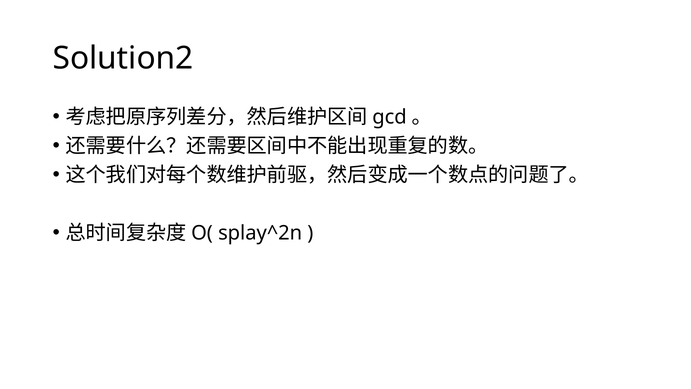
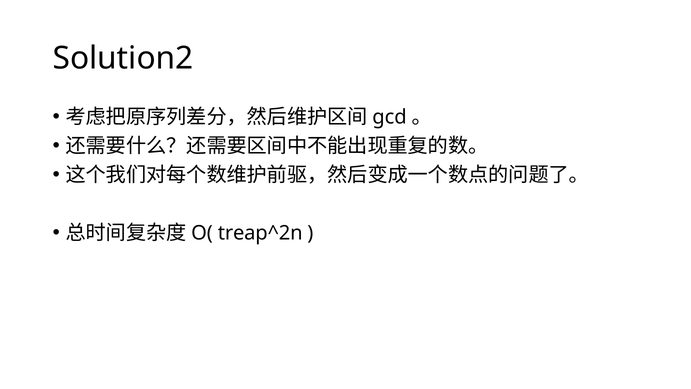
splay^2n: splay^2n -> treap^2n
